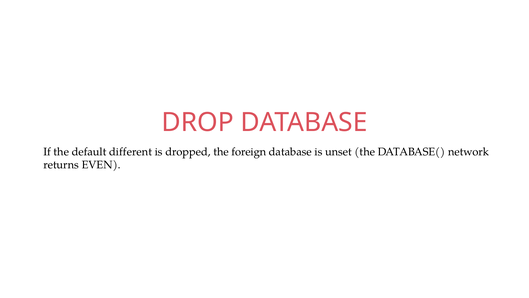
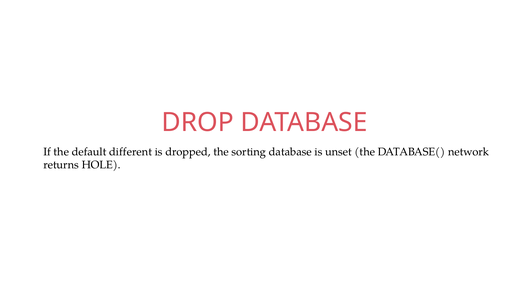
foreign: foreign -> sorting
EVEN: EVEN -> HOLE
